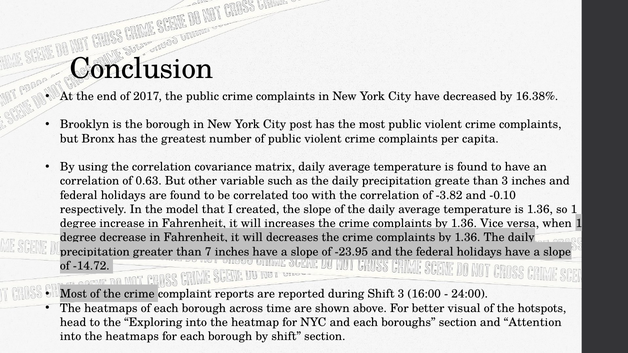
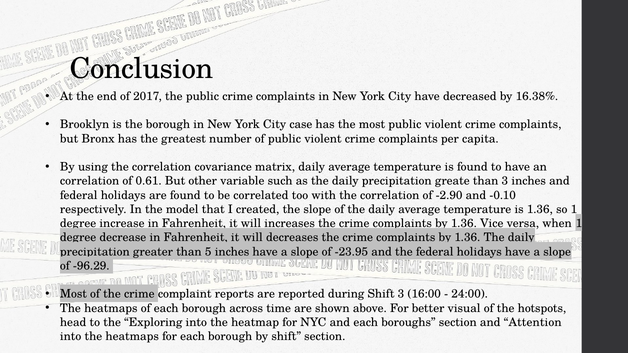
post: post -> case
0.63: 0.63 -> 0.61
-3.82: -3.82 -> -2.90
7: 7 -> 5
-14.72: -14.72 -> -96.29
